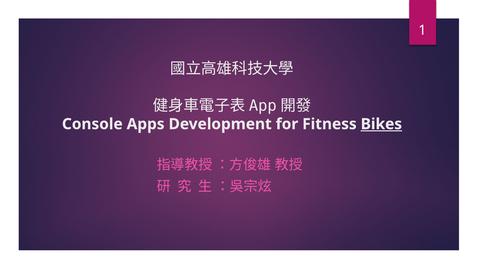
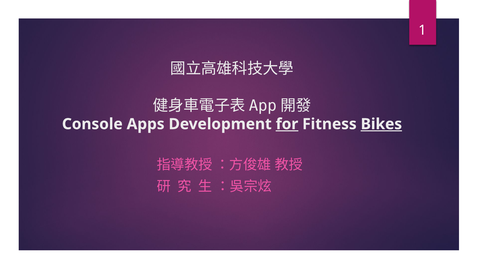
for underline: none -> present
